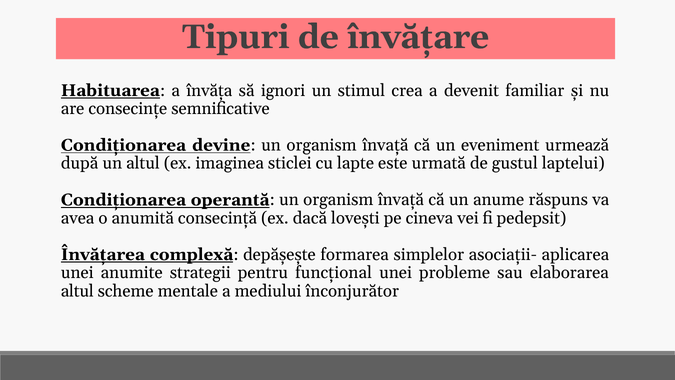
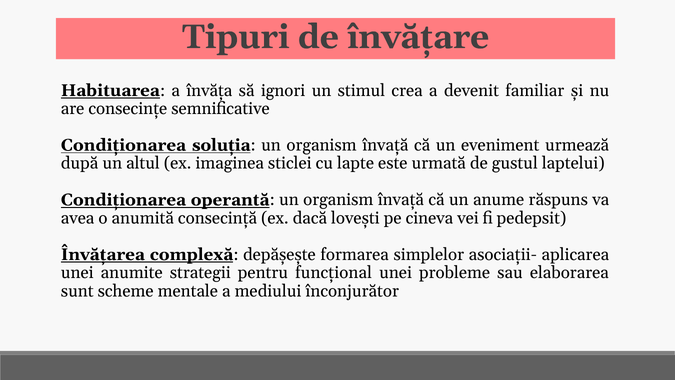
devine: devine -> soluția
altul at (77, 291): altul -> sunt
